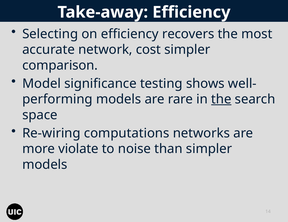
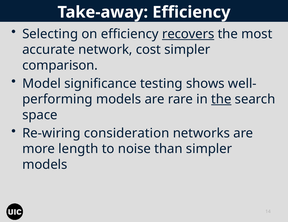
recovers underline: none -> present
computations: computations -> consideration
violate: violate -> length
